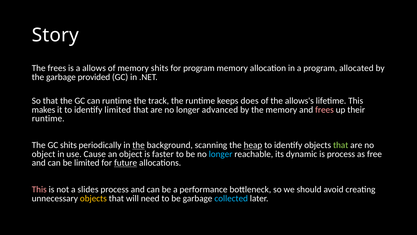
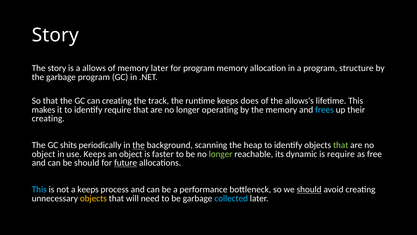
The frees: frees -> story
memory shits: shits -> later
allocated: allocated -> structure
garbage provided: provided -> program
can runtime: runtime -> creating
identify limited: limited -> require
advanced: advanced -> operating
frees at (324, 110) colour: pink -> light blue
runtime at (48, 118): runtime -> creating
heap underline: present -> none
use Cause: Cause -> Keeps
longer at (221, 154) colour: light blue -> light green
is process: process -> require
be limited: limited -> should
This at (39, 189) colour: pink -> light blue
a slides: slides -> keeps
should at (309, 189) underline: none -> present
